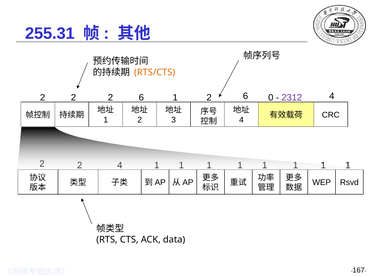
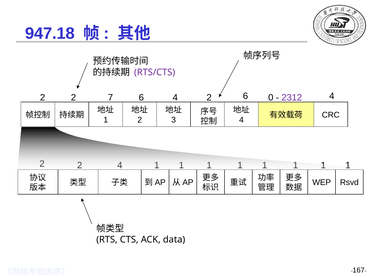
255.31: 255.31 -> 947.18
RTS/CTS colour: orange -> purple
2 2 2: 2 -> 7
6 1: 1 -> 4
